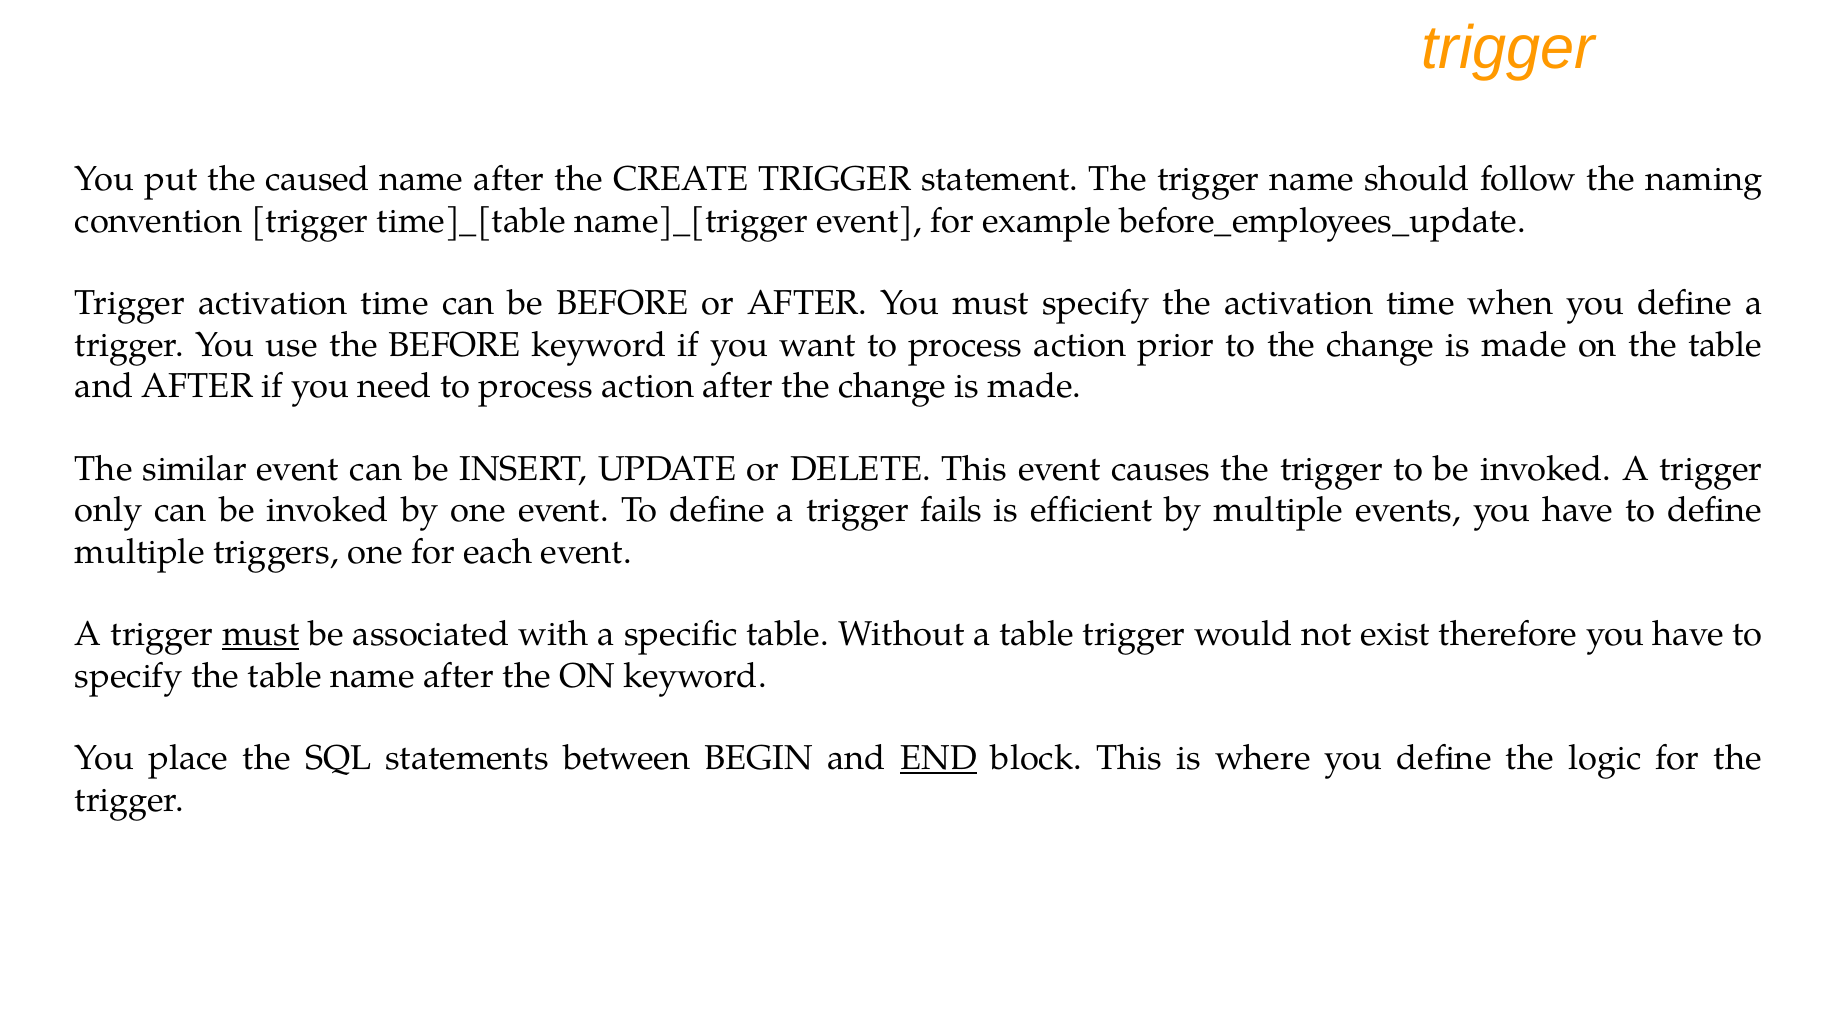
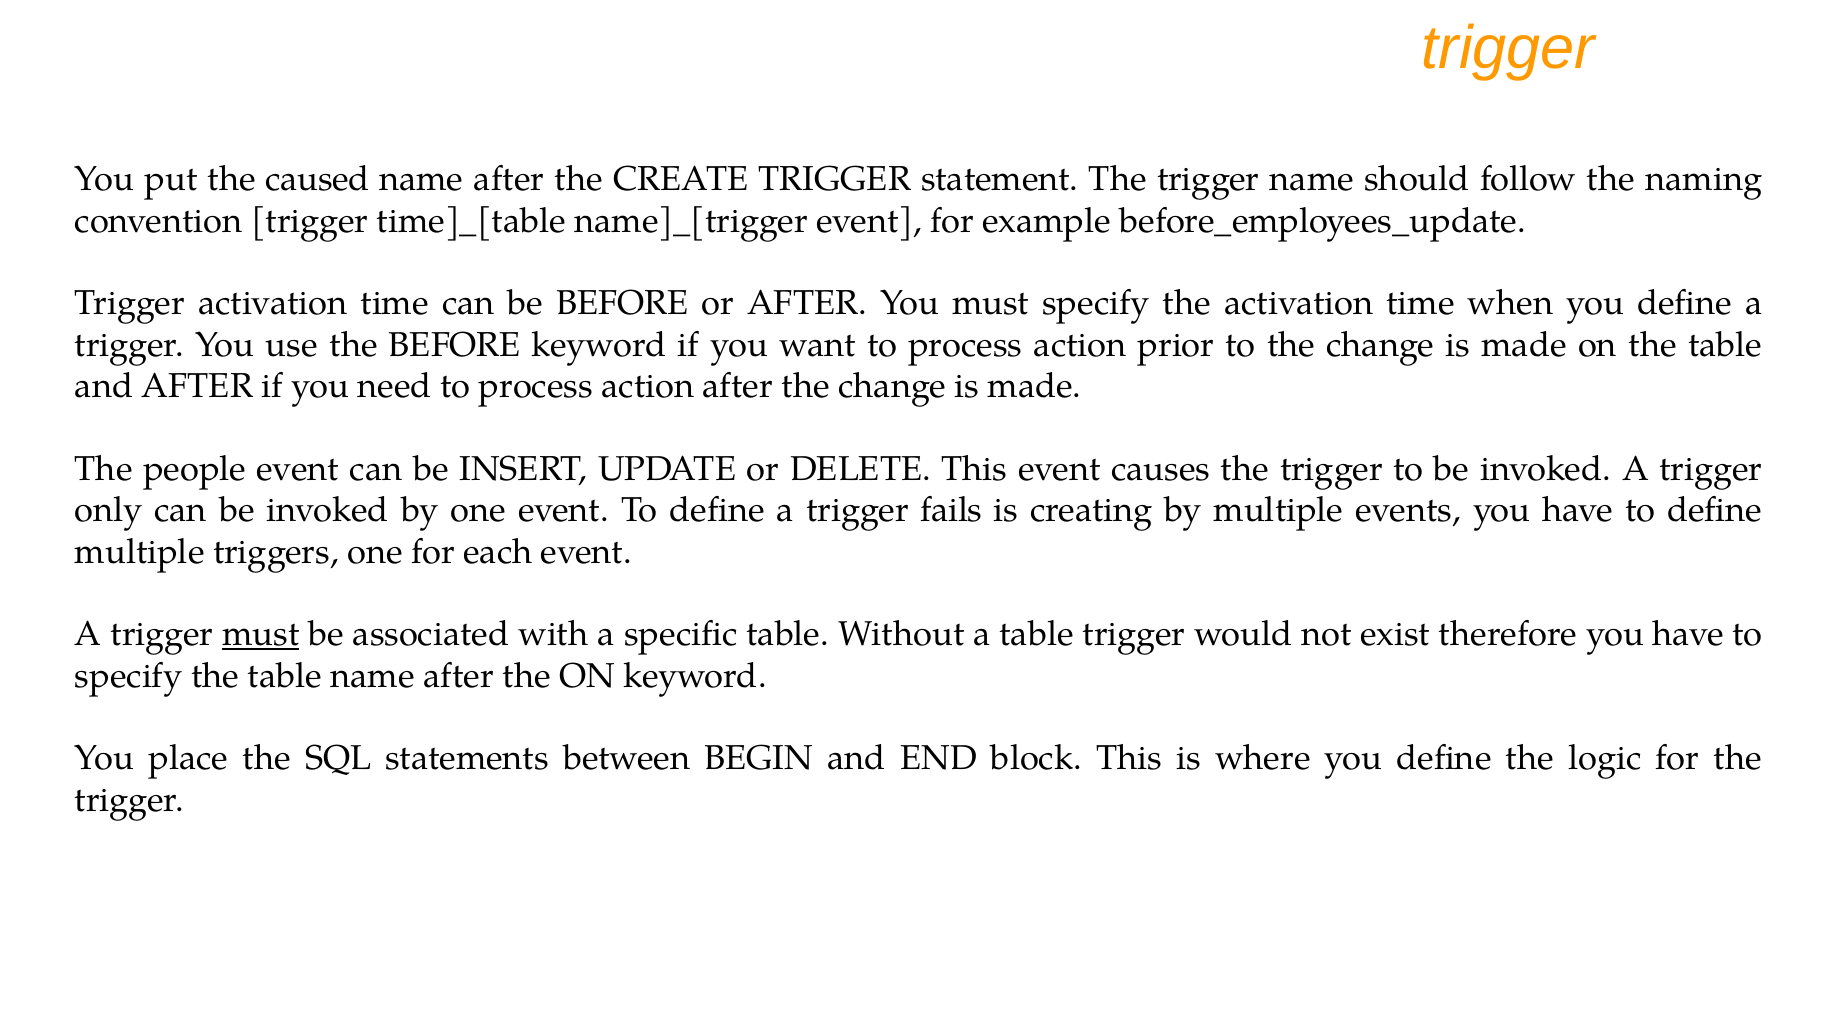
similar: similar -> people
efficient: efficient -> creating
END underline: present -> none
